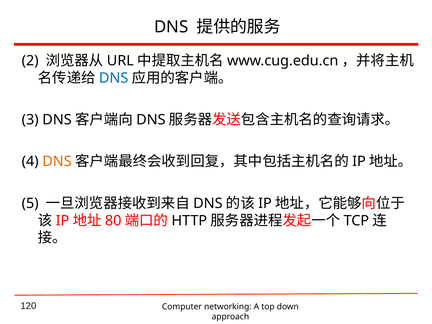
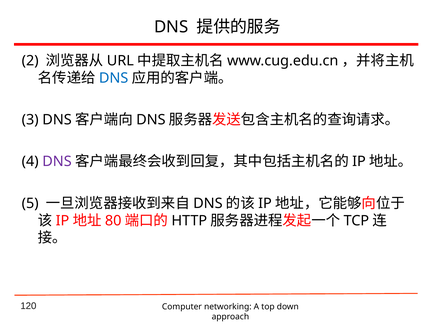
DNS at (57, 162) colour: orange -> purple
